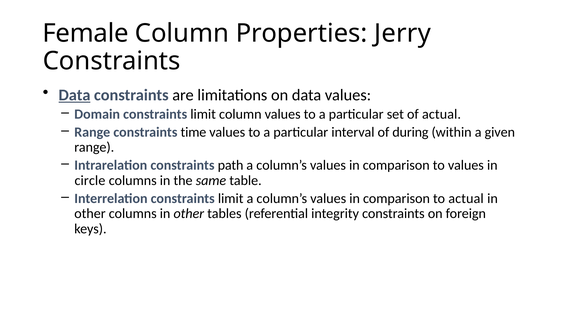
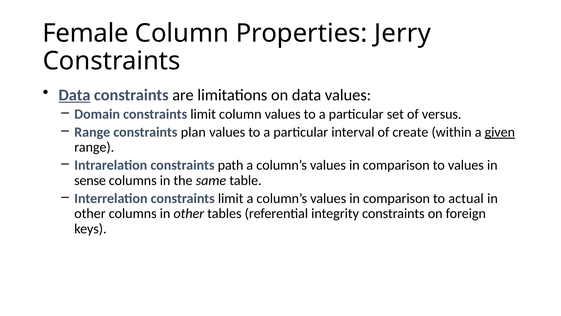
of actual: actual -> versus
time: time -> plan
during: during -> create
given underline: none -> present
circle: circle -> sense
